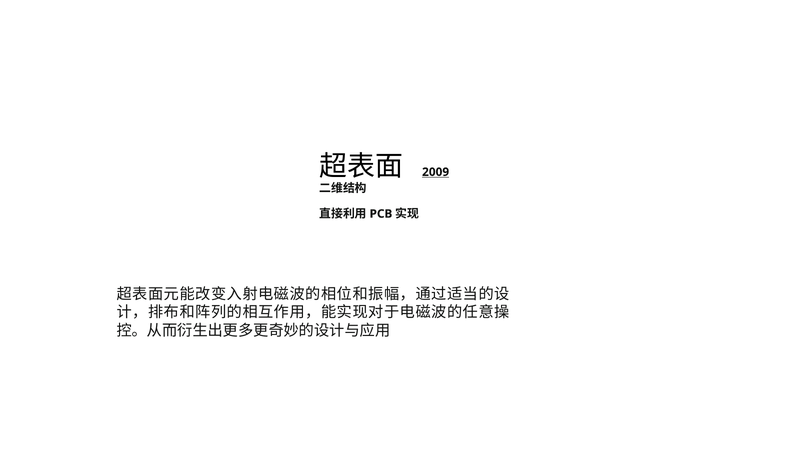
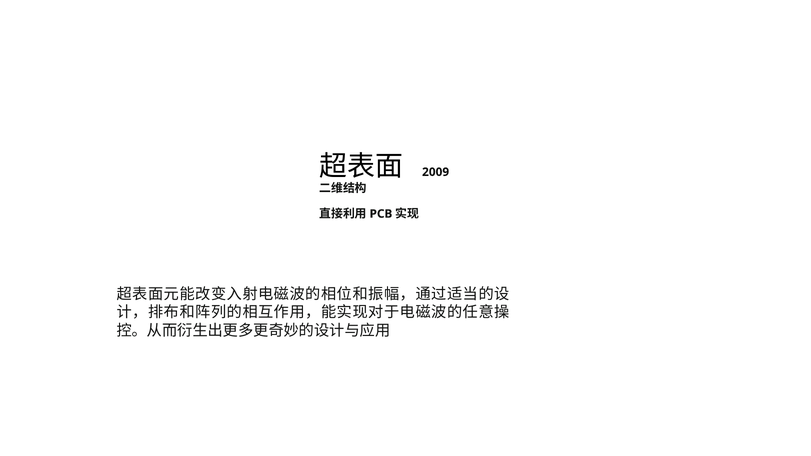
2009 underline: present -> none
